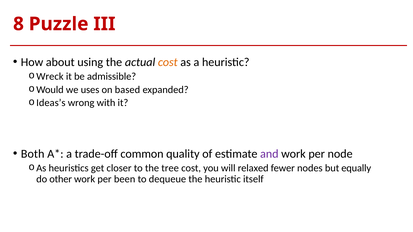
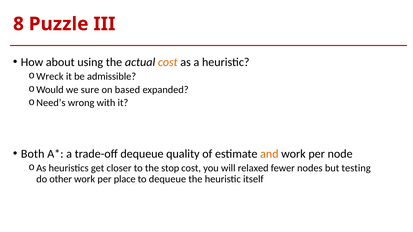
uses: uses -> sure
Ideas’s: Ideas’s -> Need’s
trade-off common: common -> dequeue
and colour: purple -> orange
tree: tree -> stop
equally: equally -> testing
been: been -> place
